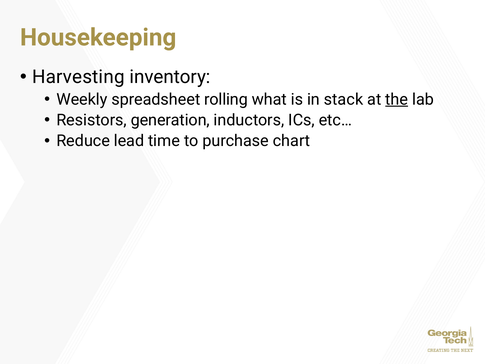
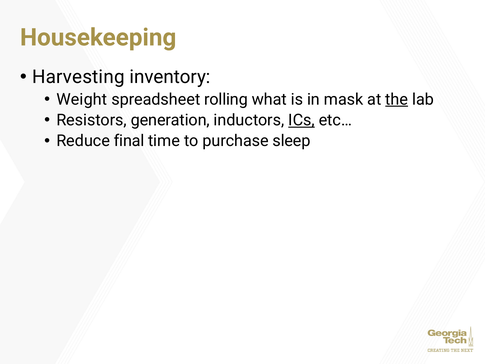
Weekly: Weekly -> Weight
stack: stack -> mask
ICs underline: none -> present
lead: lead -> final
chart: chart -> sleep
